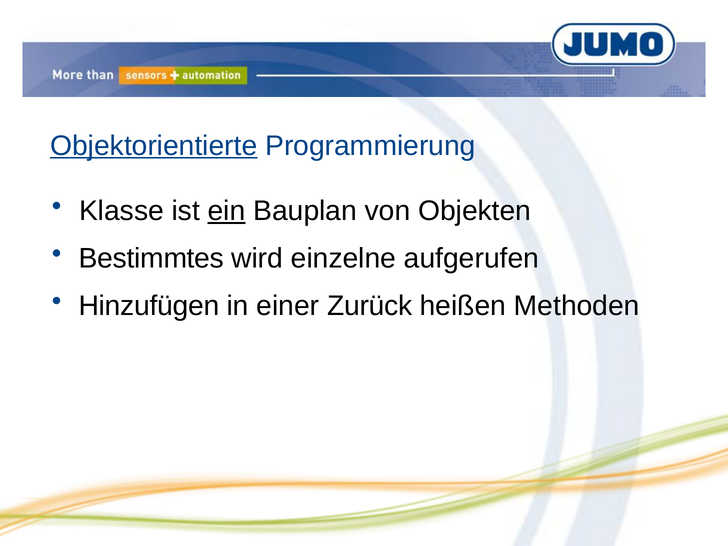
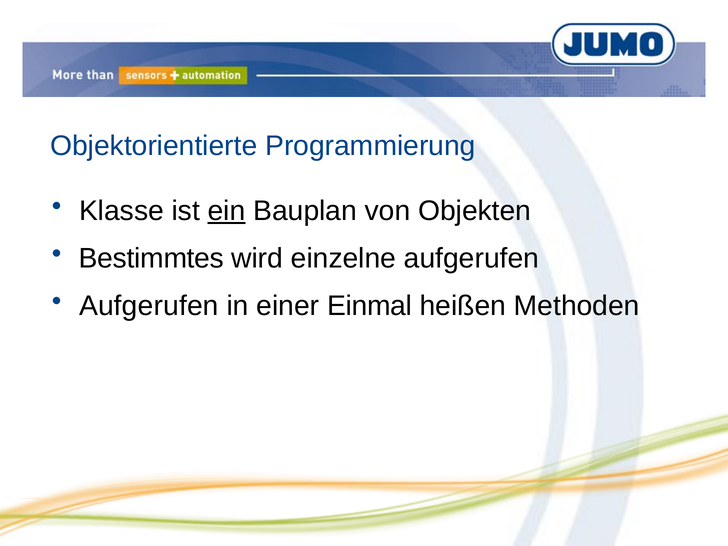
Objektorientierte underline: present -> none
Hinzufügen at (149, 306): Hinzufügen -> Aufgerufen
Zurück: Zurück -> Einmal
